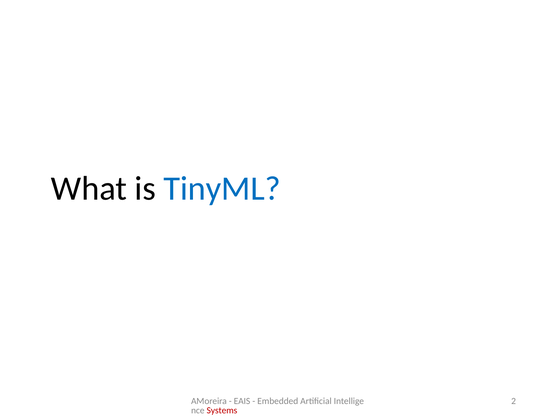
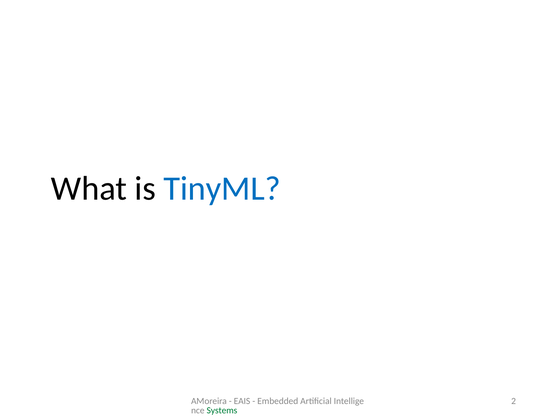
Systems colour: red -> green
